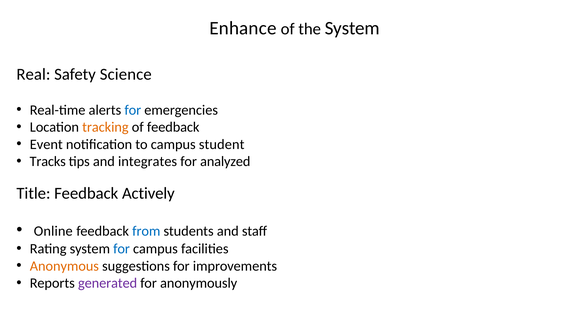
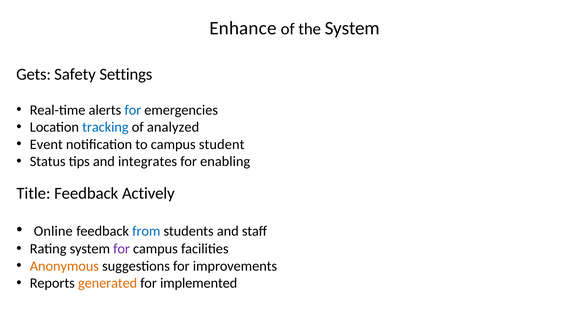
Real: Real -> Gets
Science: Science -> Settings
tracking colour: orange -> blue
of feedback: feedback -> analyzed
Tracks: Tracks -> Status
analyzed: analyzed -> enabling
for at (122, 249) colour: blue -> purple
generated colour: purple -> orange
anonymously: anonymously -> implemented
